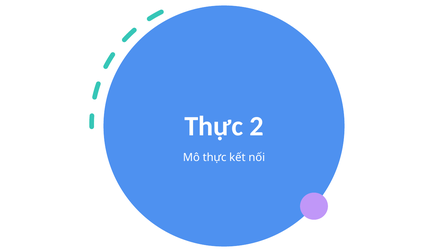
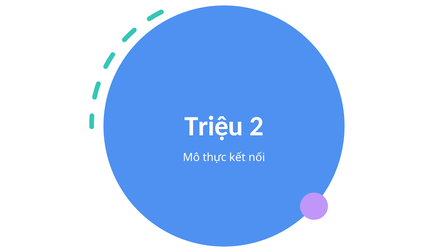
Thực at (214, 126): Thực -> Triệu
